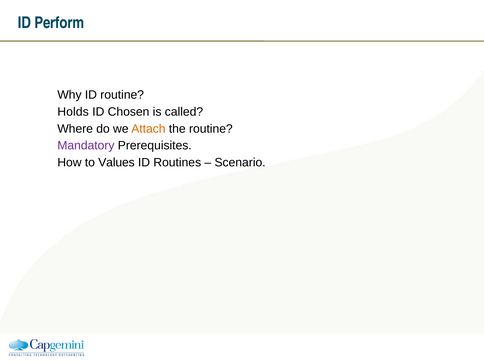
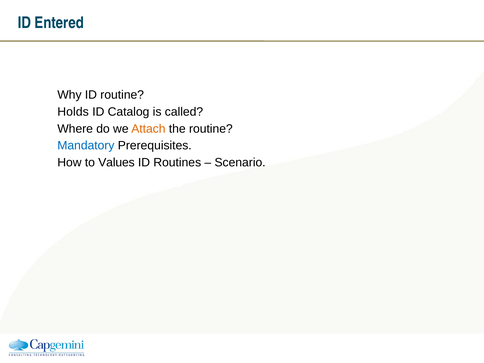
Perform: Perform -> Entered
Chosen: Chosen -> Catalog
Mandatory colour: purple -> blue
